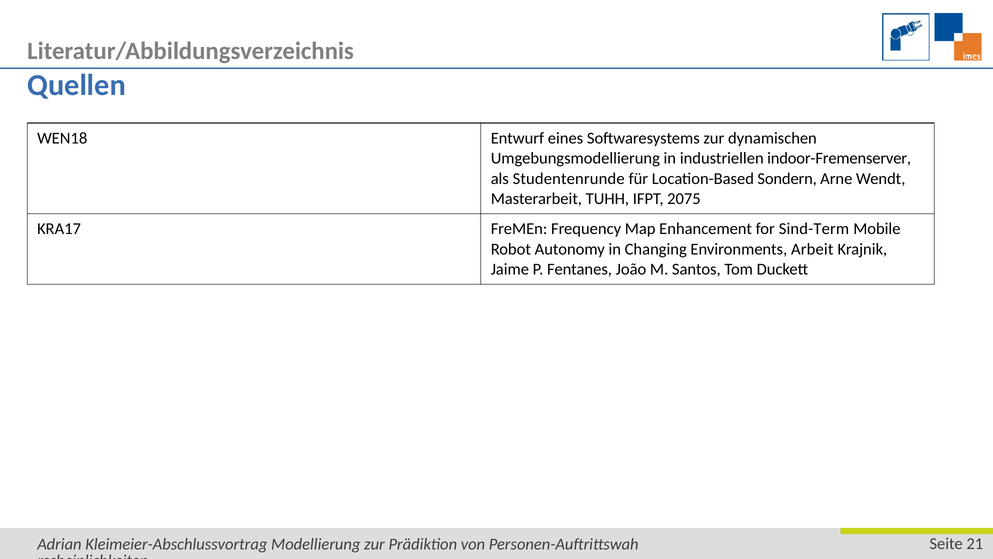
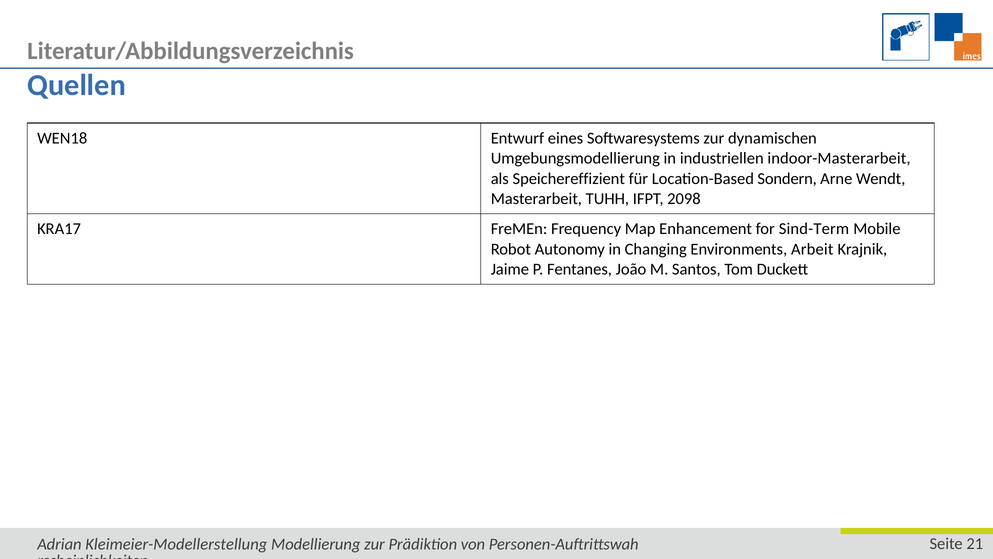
indoor-Fremenserver: indoor-Fremenserver -> indoor-Masterarbeit
Studentenrunde: Studentenrunde -> Speichereffizient
2075: 2075 -> 2098
Kleimeier-Abschlussvortrag: Kleimeier-Abschlussvortrag -> Kleimeier-Modellerstellung
